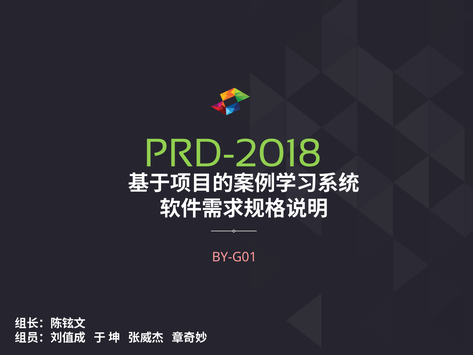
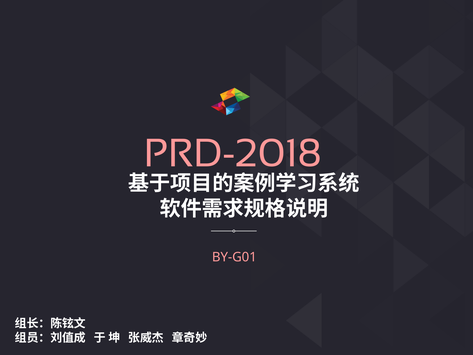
PRD-2018 colour: light green -> pink
